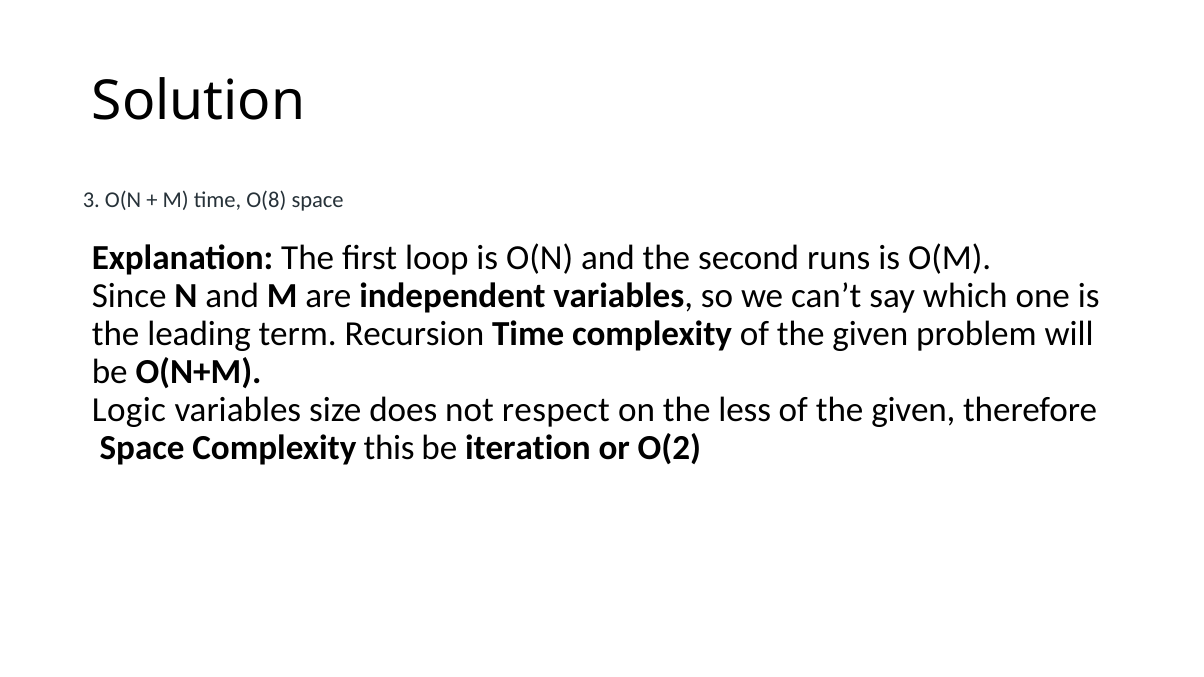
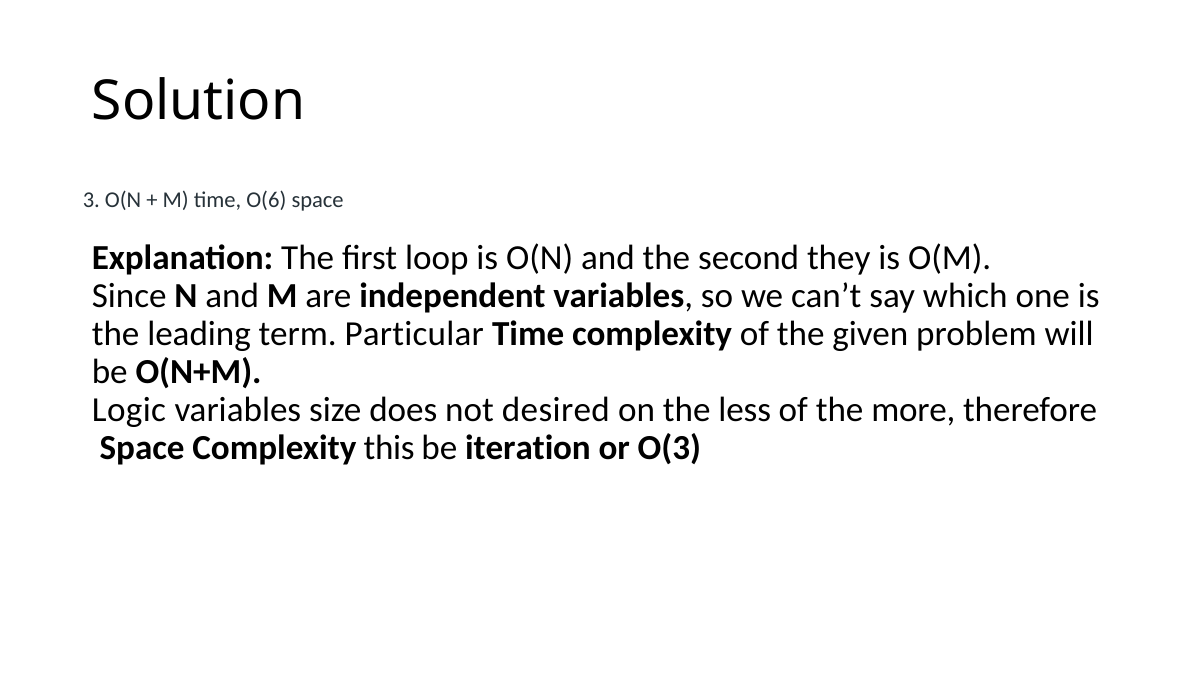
O(8: O(8 -> O(6
runs: runs -> they
Recursion: Recursion -> Particular
respect: respect -> desired
given at (913, 410): given -> more
O(2: O(2 -> O(3
